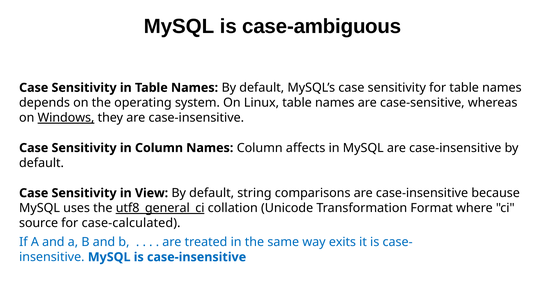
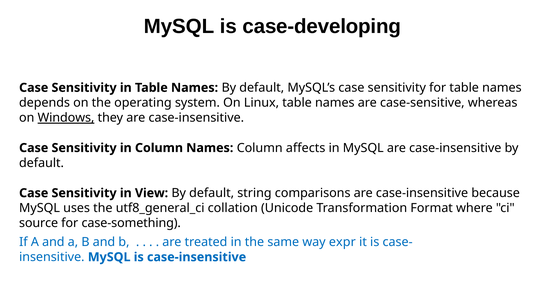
case-ambiguous: case-ambiguous -> case-developing
utf8_general_ci underline: present -> none
case-calculated: case-calculated -> case-something
exits: exits -> expr
